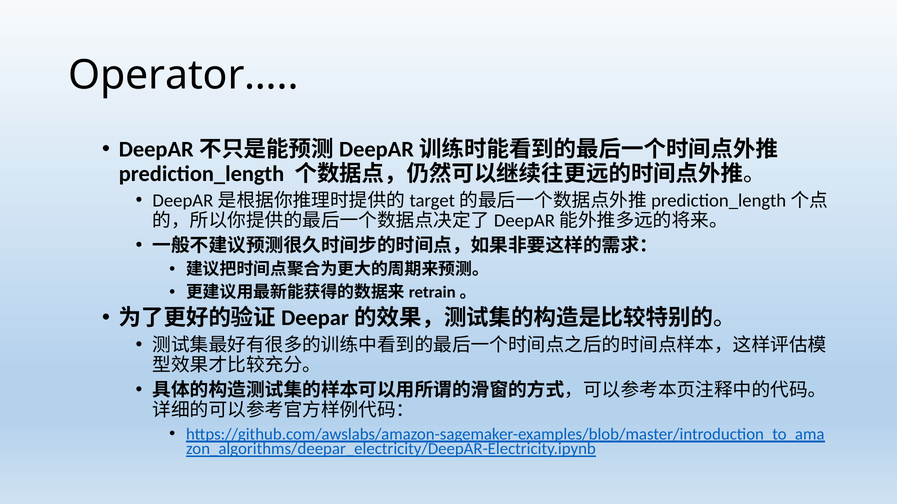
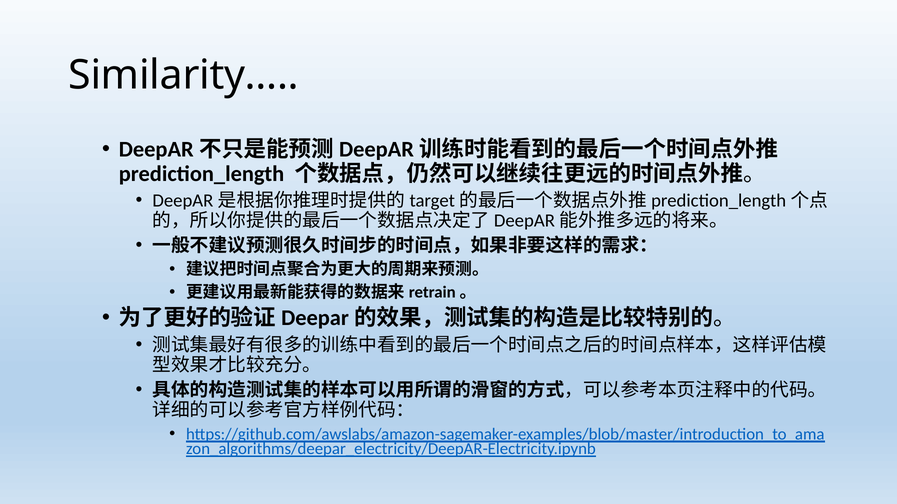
Operator…: Operator… -> Similarity…
